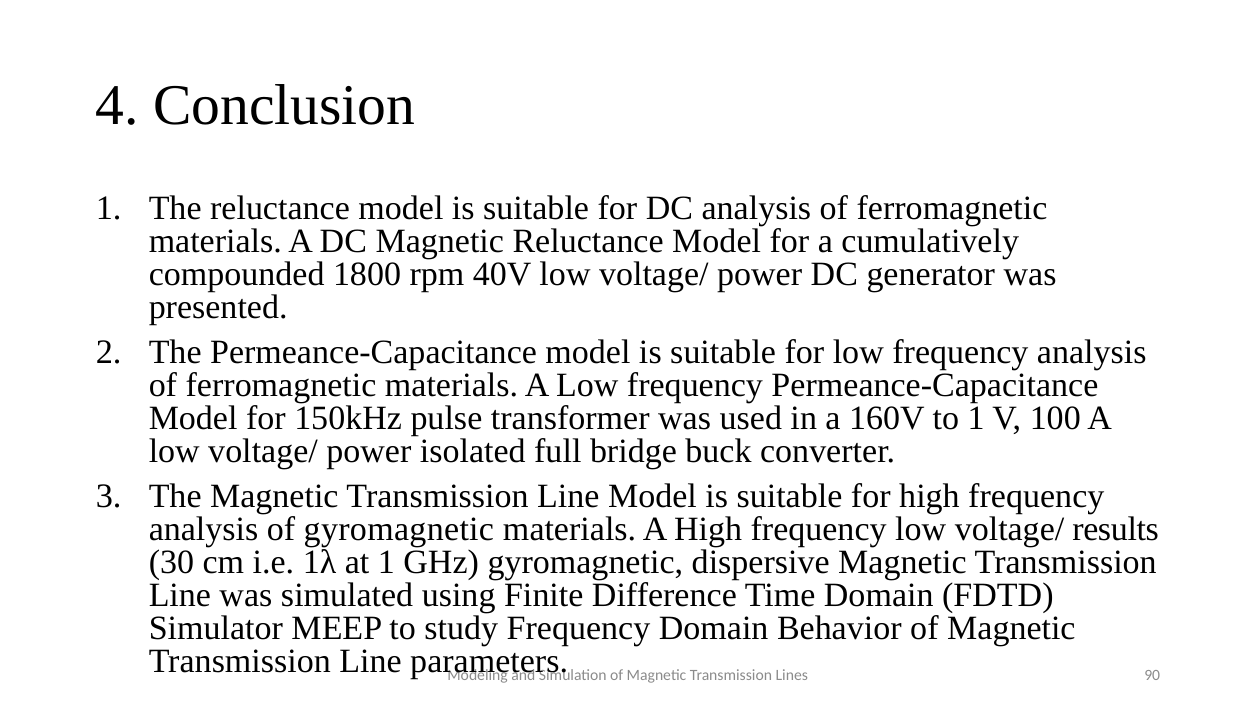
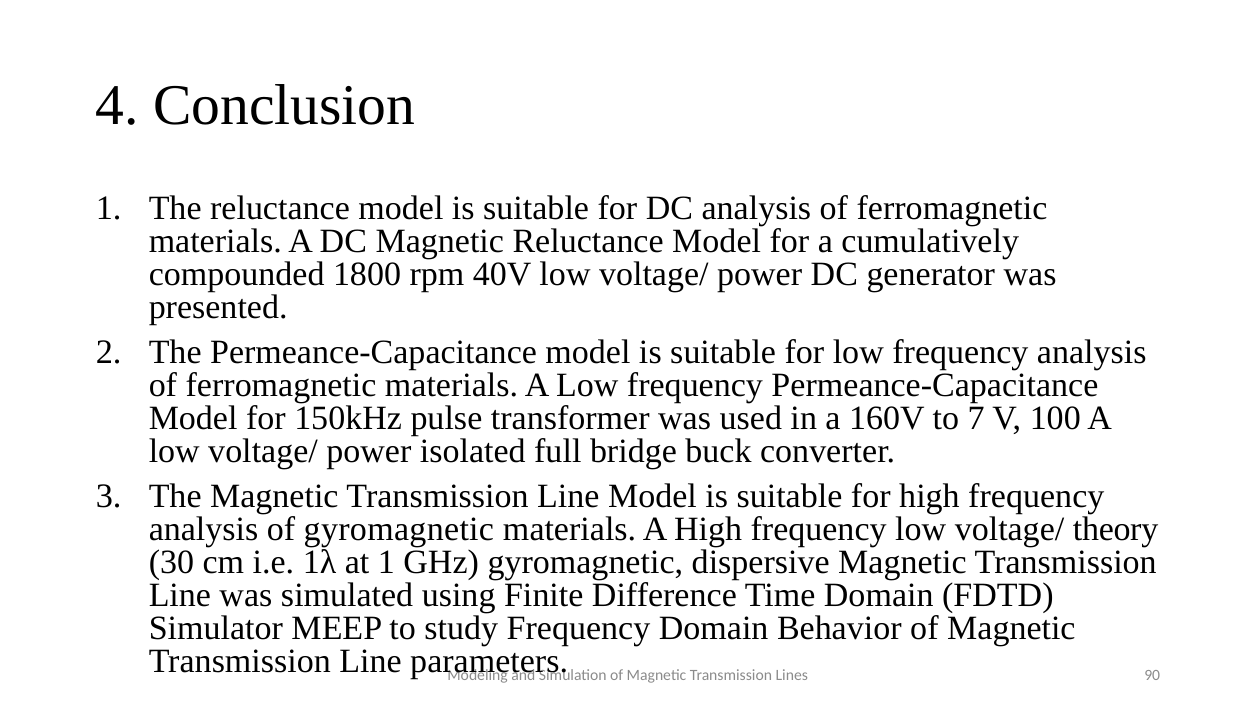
to 1: 1 -> 7
results: results -> theory
